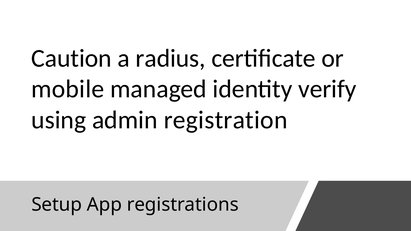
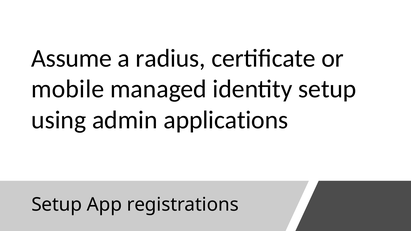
Caution: Caution -> Assume
identity verify: verify -> setup
registration: registration -> applications
